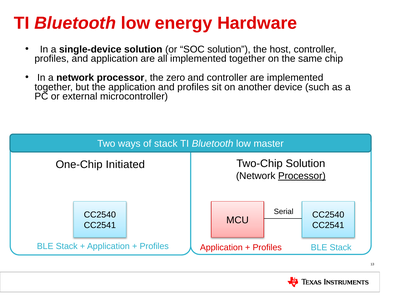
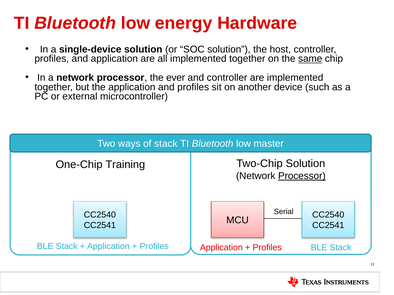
same underline: none -> present
zero: zero -> ever
Initiated: Initiated -> Training
